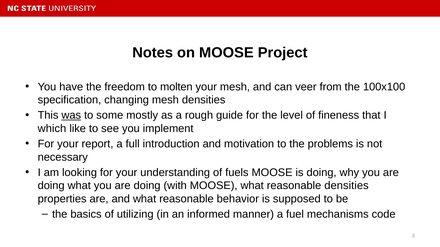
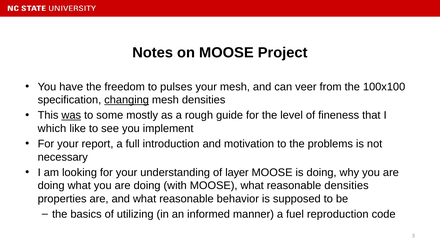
molten: molten -> pulses
changing underline: none -> present
fuels: fuels -> layer
mechanisms: mechanisms -> reproduction
